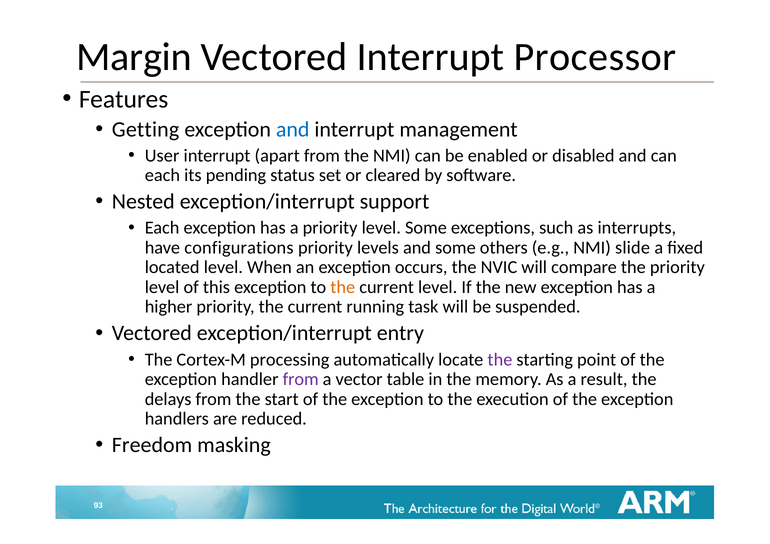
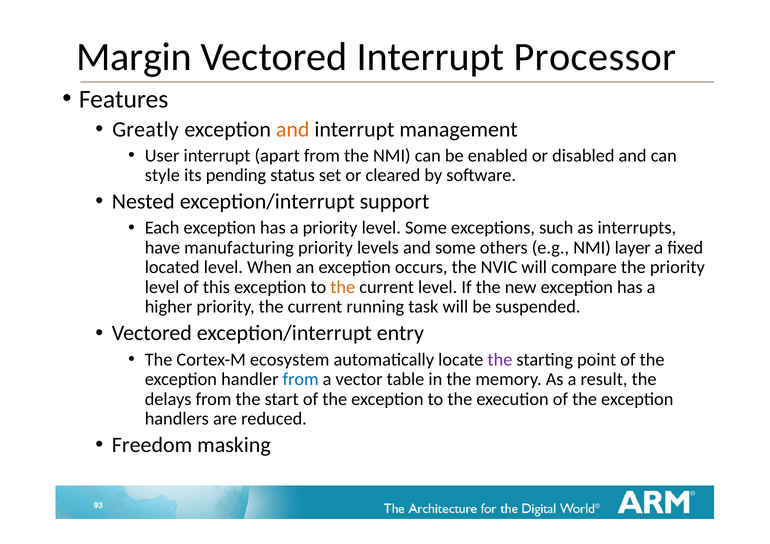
Getting: Getting -> Greatly
and at (293, 129) colour: blue -> orange
each at (162, 175): each -> style
configurations: configurations -> manufacturing
slide: slide -> layer
processing: processing -> ecosystem
from at (301, 379) colour: purple -> blue
